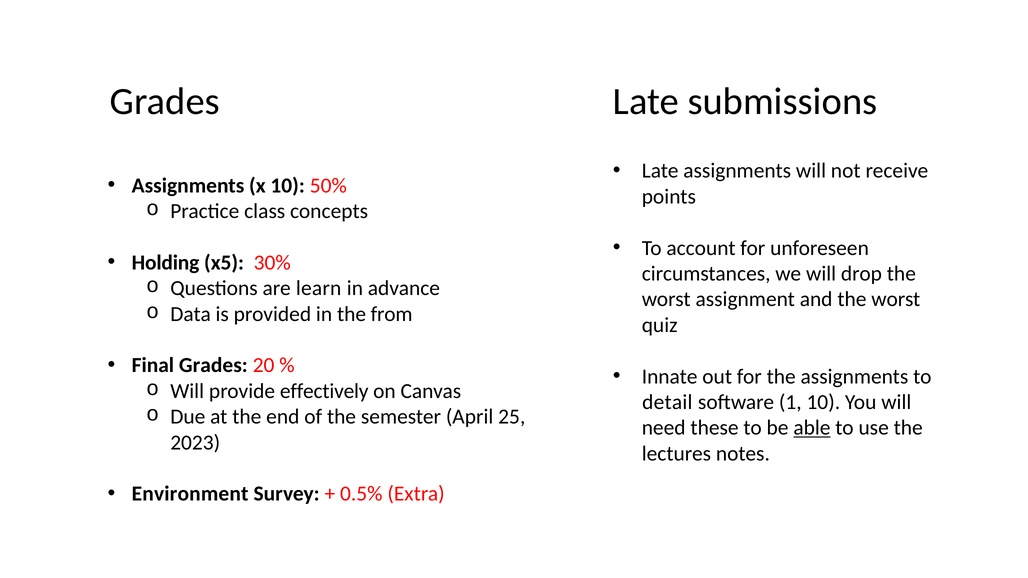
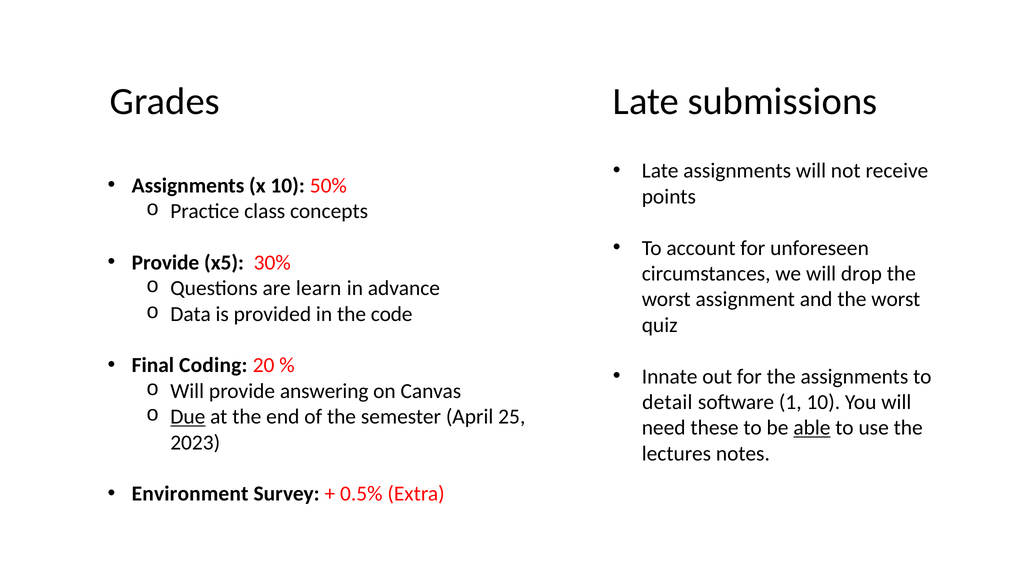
Holding at (166, 263): Holding -> Provide
from: from -> code
Final Grades: Grades -> Coding
effectively: effectively -> answering
Due underline: none -> present
